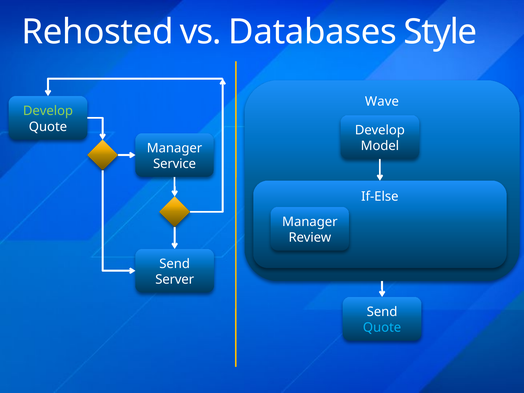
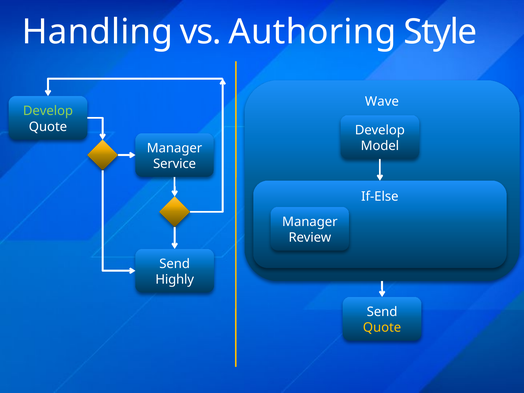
Rehosted: Rehosted -> Handling
Databases: Databases -> Authoring
Server: Server -> Highly
Quote at (382, 328) colour: light blue -> yellow
